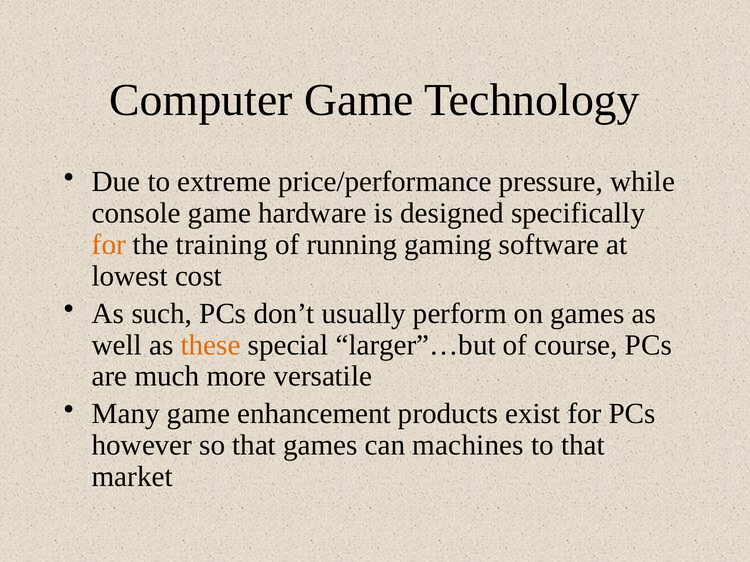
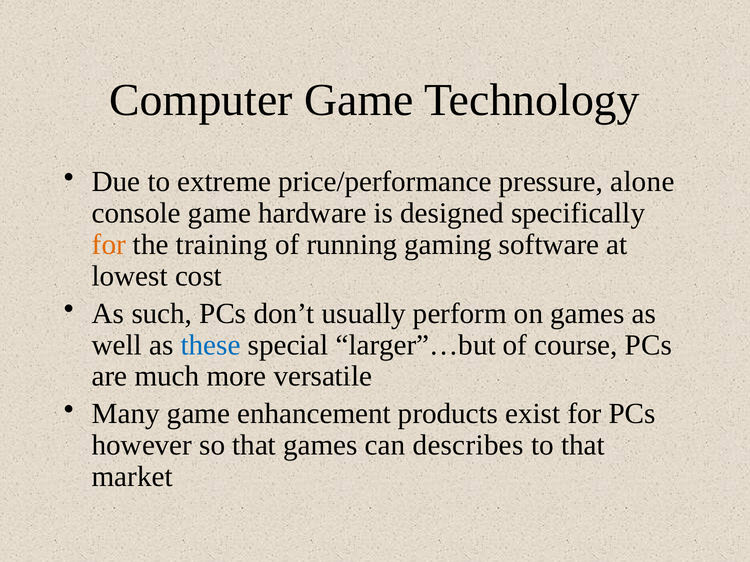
while: while -> alone
these colour: orange -> blue
machines: machines -> describes
